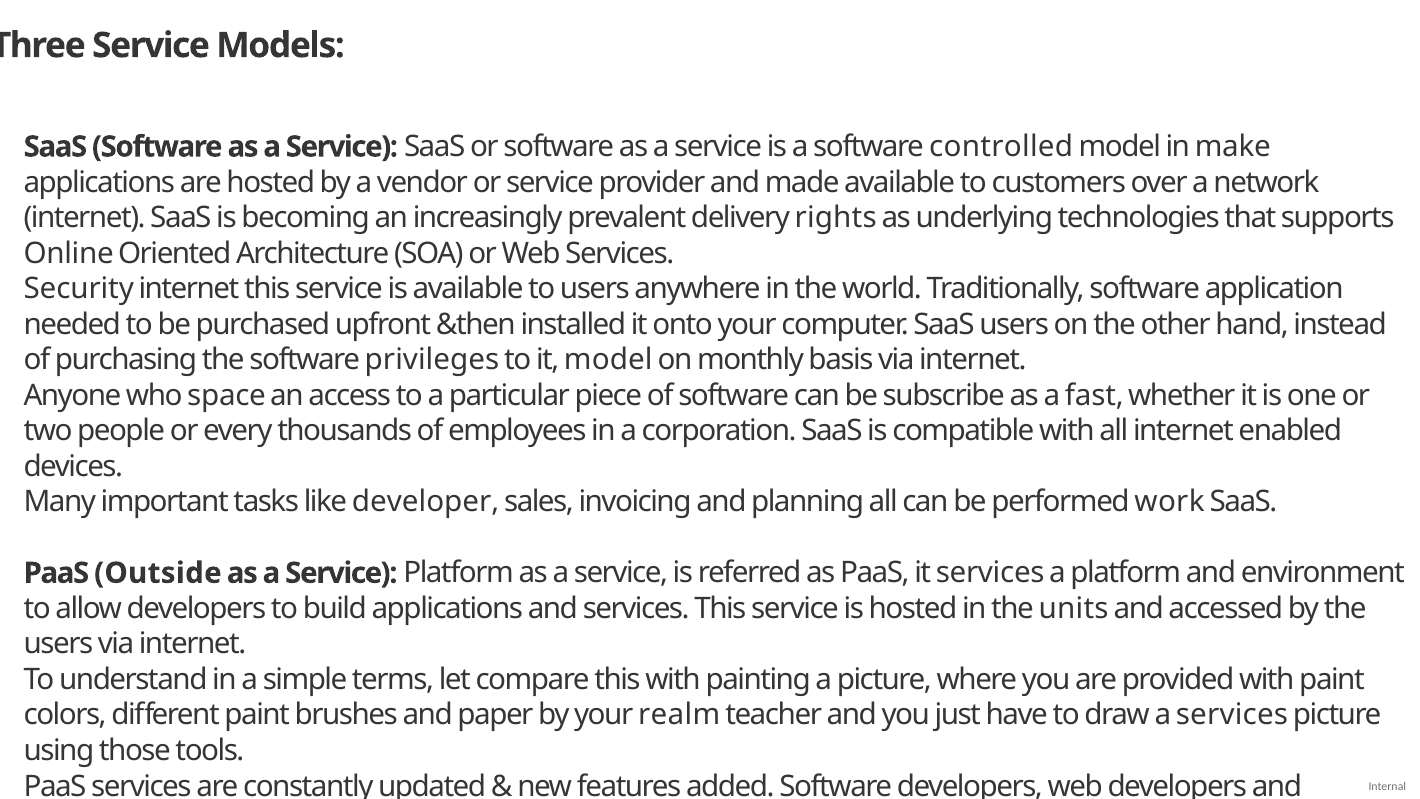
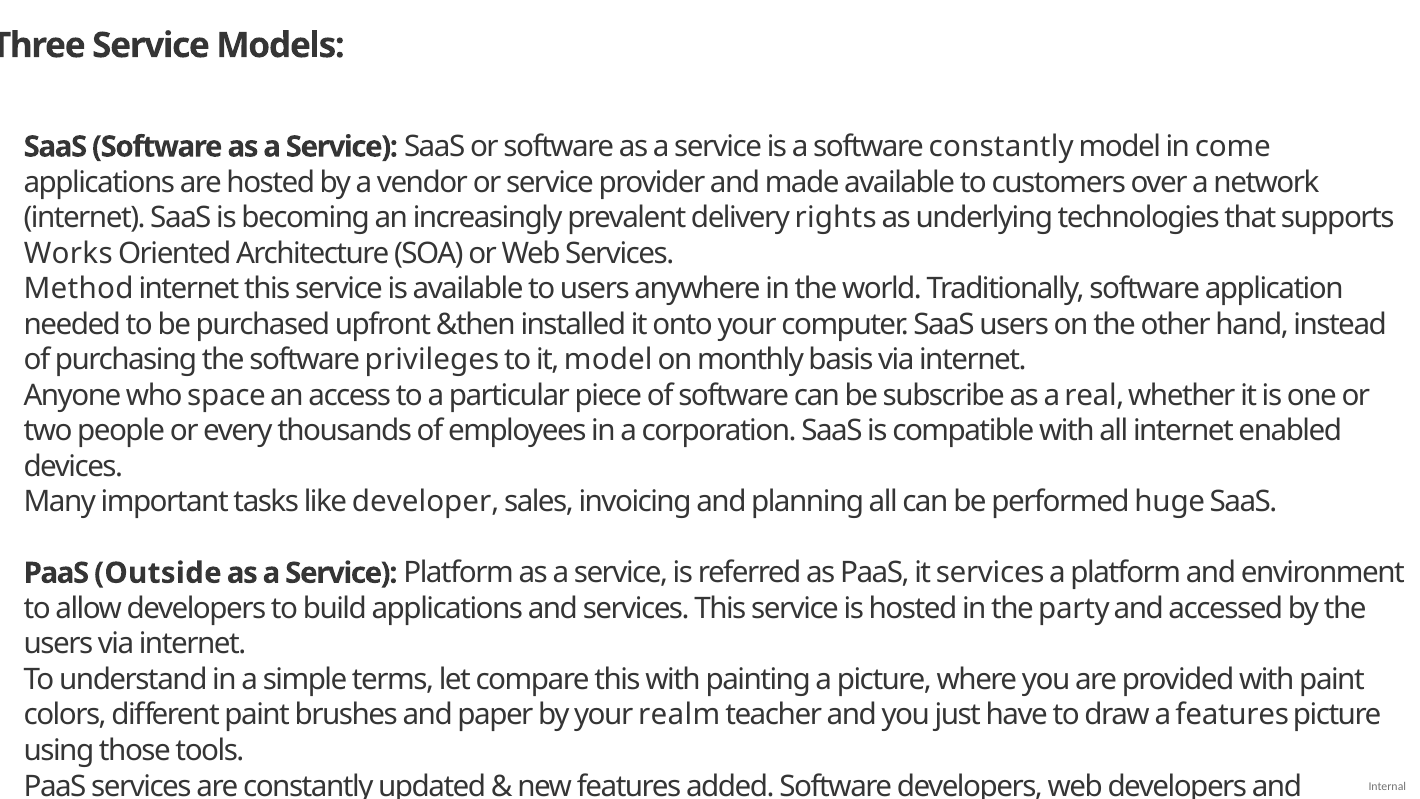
software controlled: controlled -> constantly
make: make -> come
Online: Online -> Works
Security: Security -> Method
fast: fast -> real
work: work -> huge
units: units -> party
a services: services -> features
